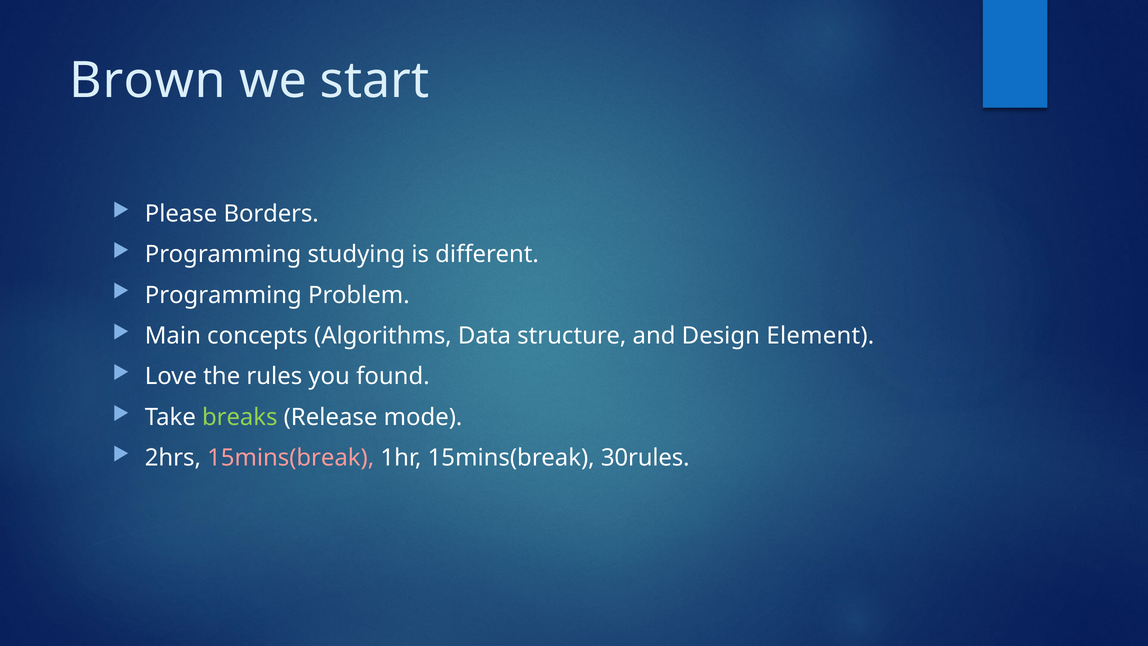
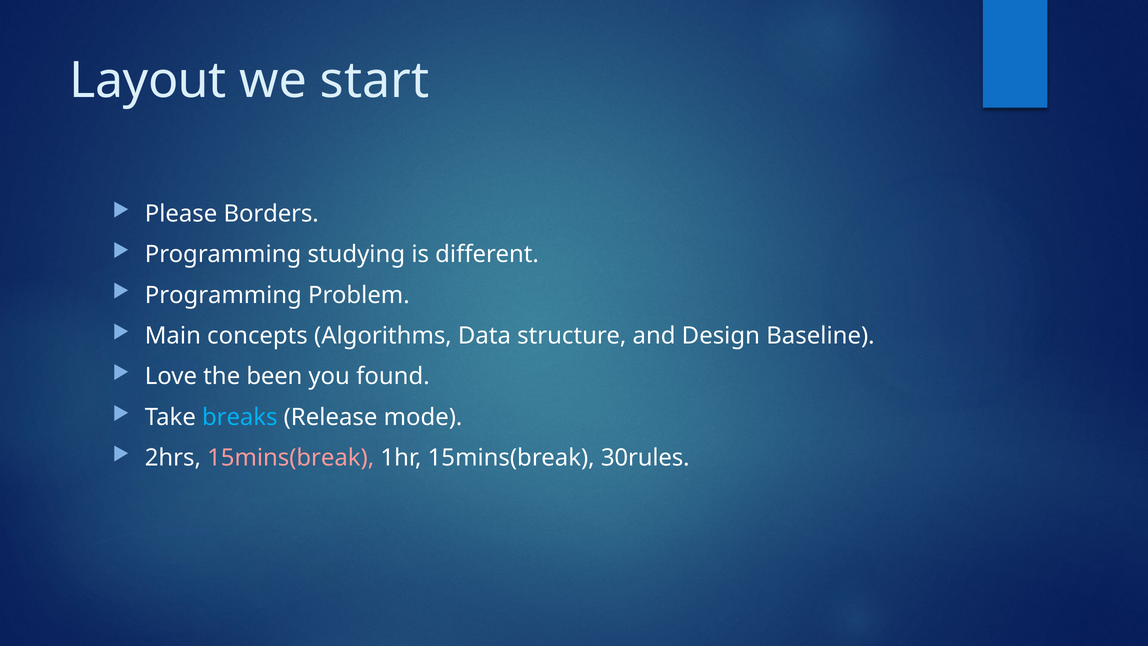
Brown: Brown -> Layout
Element: Element -> Baseline
rules: rules -> been
breaks colour: light green -> light blue
